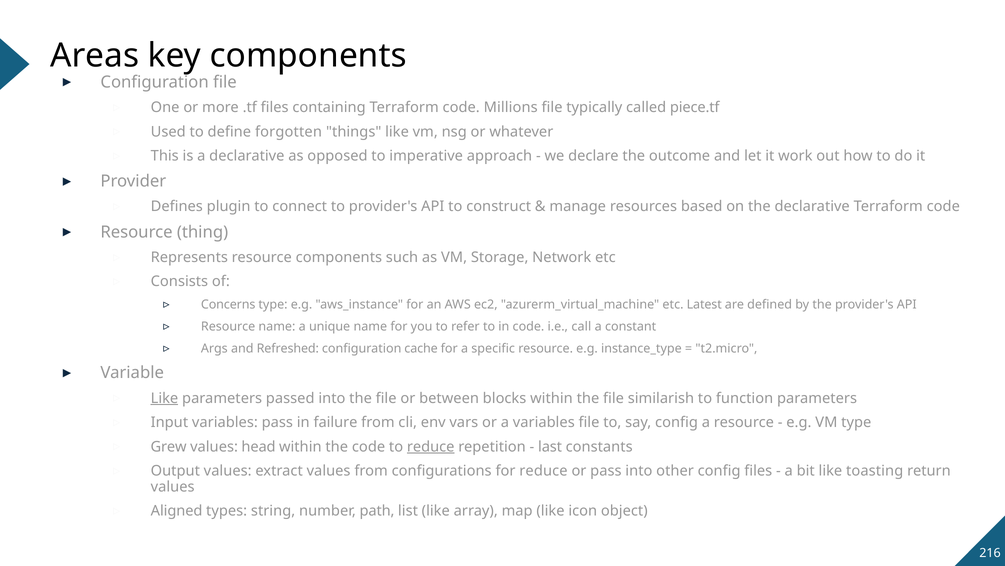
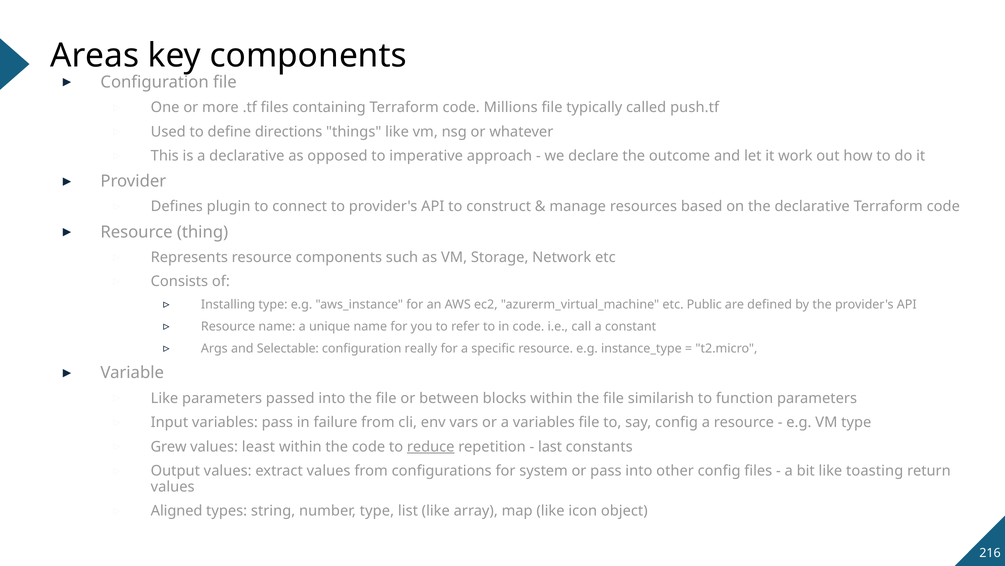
piece.tf: piece.tf -> push.tf
forgotten: forgotten -> directions
Concerns: Concerns -> Installing
Latest: Latest -> Public
Refreshed: Refreshed -> Selectable
cache: cache -> really
Like at (165, 398) underline: present -> none
head: head -> least
for reduce: reduce -> system
number path: path -> type
